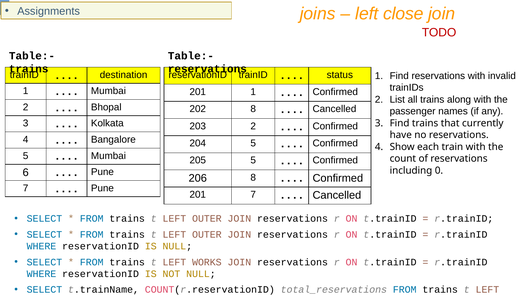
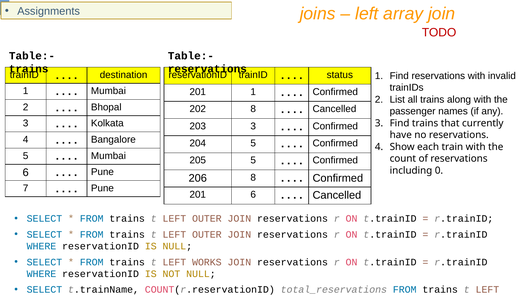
close: close -> array
203 2: 2 -> 3
201 7: 7 -> 6
